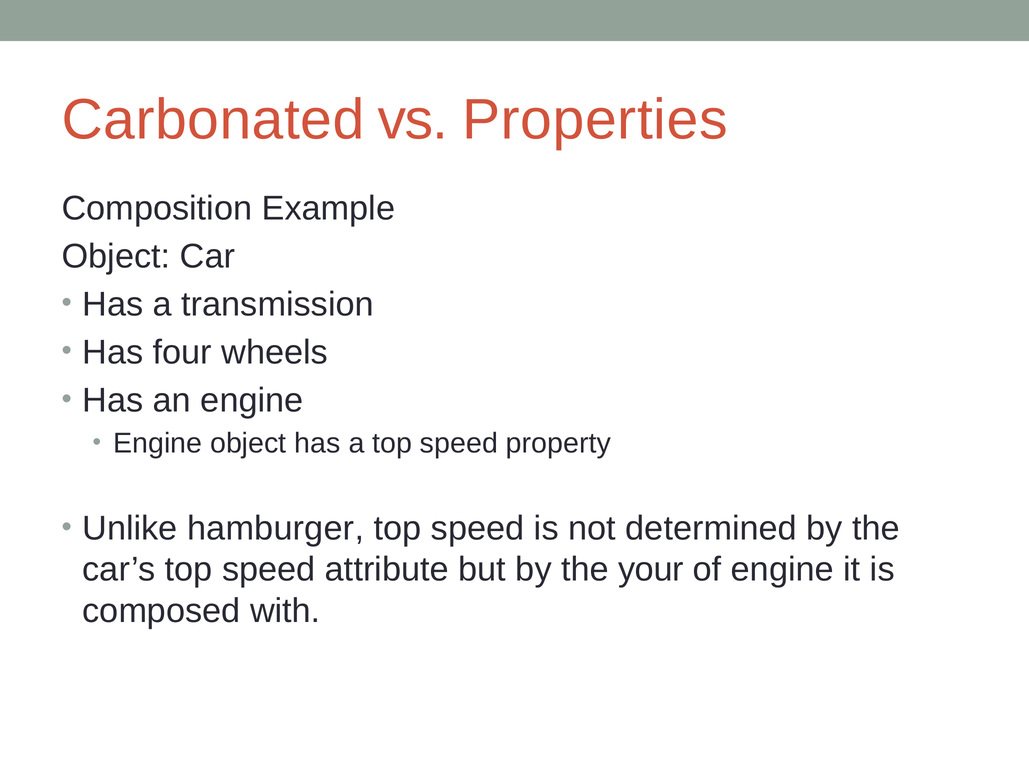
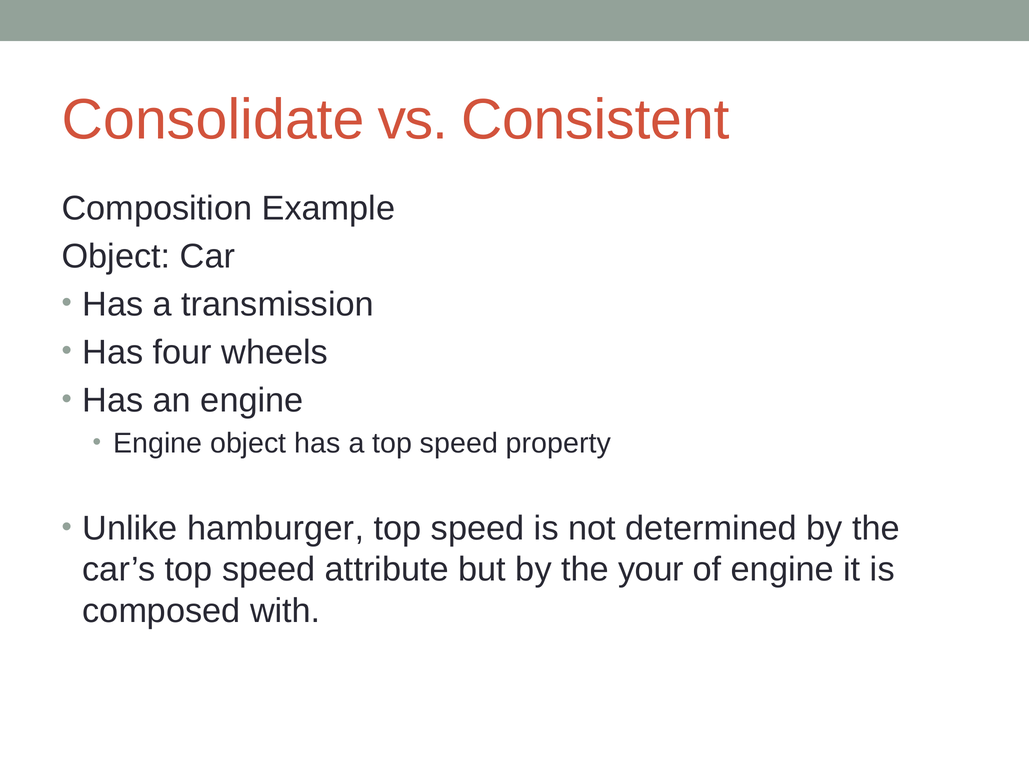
Carbonated: Carbonated -> Consolidate
Properties: Properties -> Consistent
